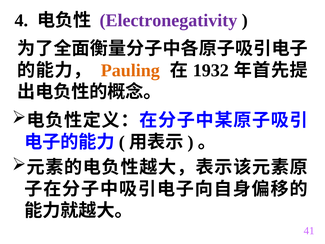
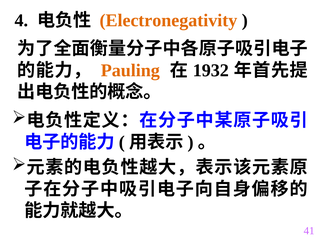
Electronegativity colour: purple -> orange
